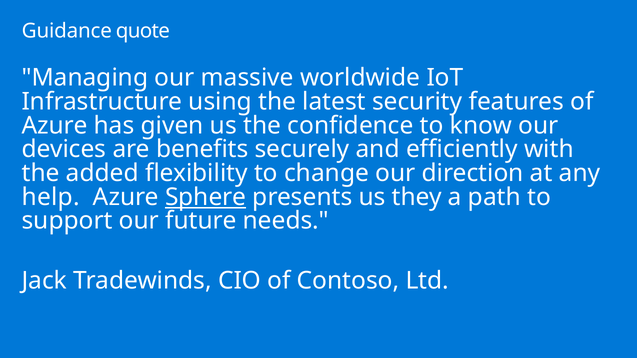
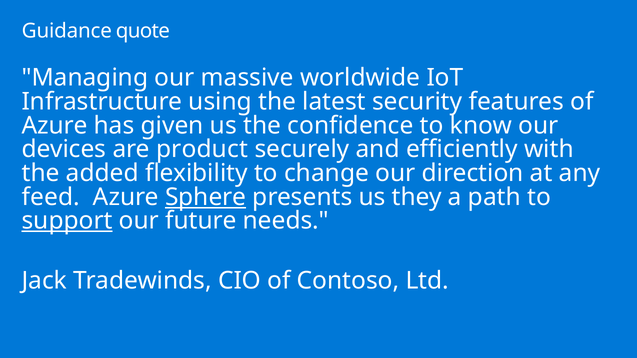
benefits: benefits -> product
help: help -> feed
support underline: none -> present
